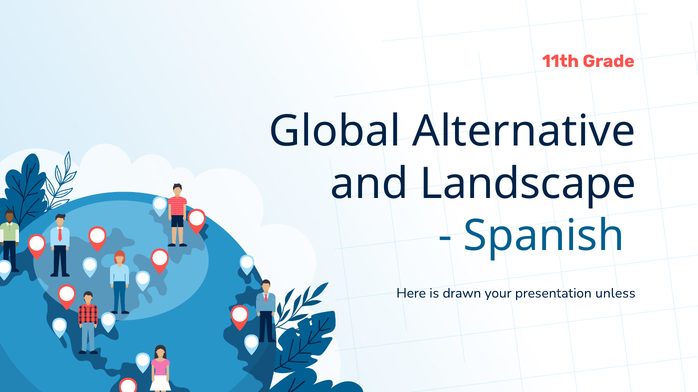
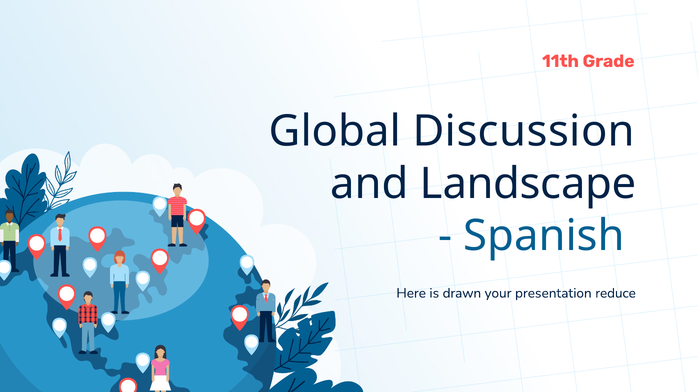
Alternative: Alternative -> Discussion
unless: unless -> reduce
